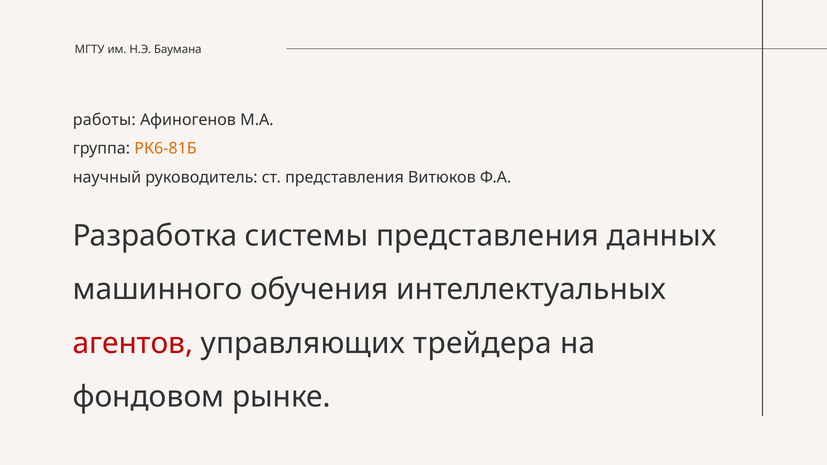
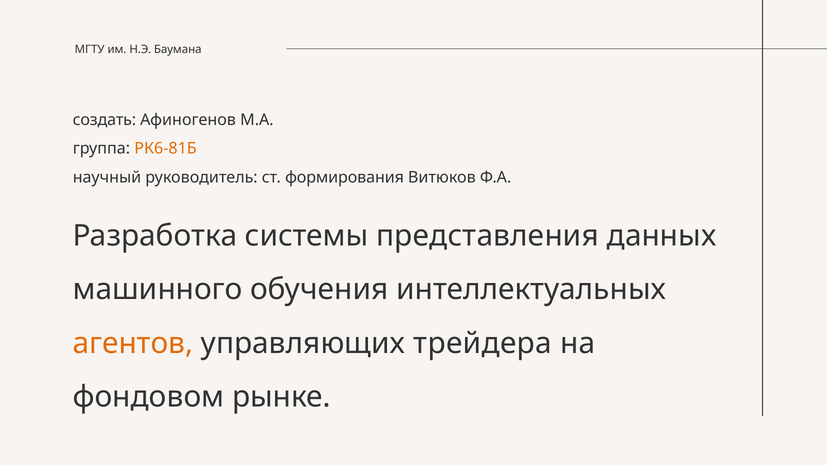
работы: работы -> создать
ст представления: представления -> формирования
агентов colour: red -> orange
